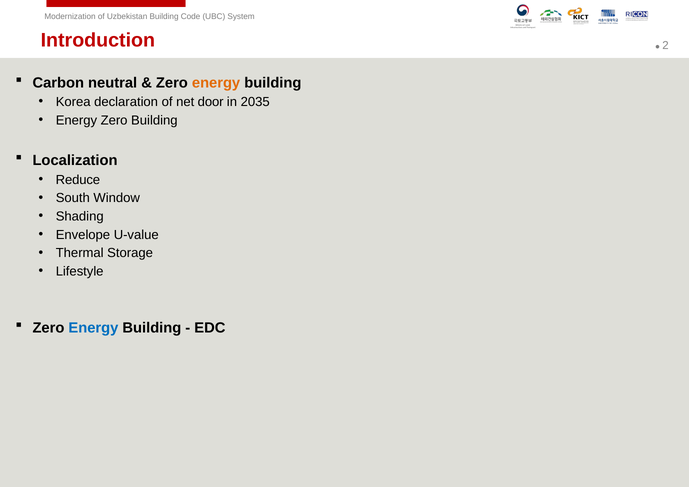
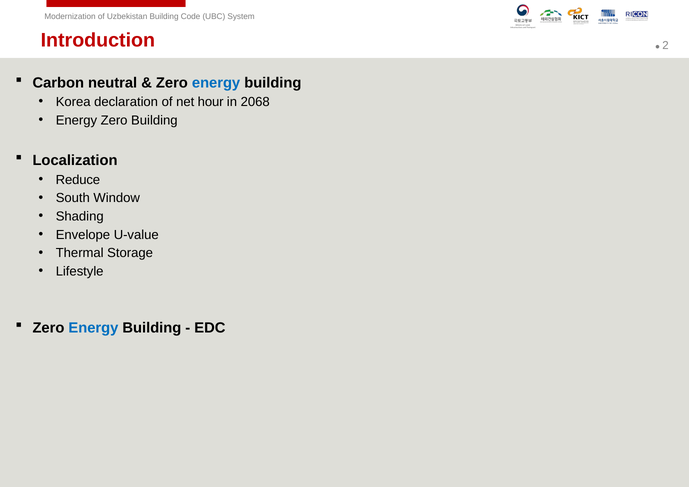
energy at (216, 83) colour: orange -> blue
door: door -> hour
2035: 2035 -> 2068
